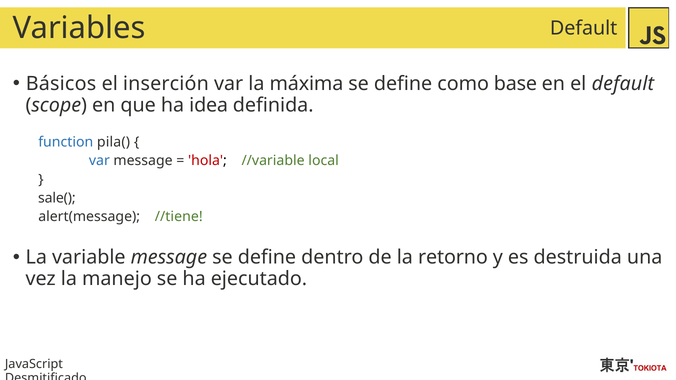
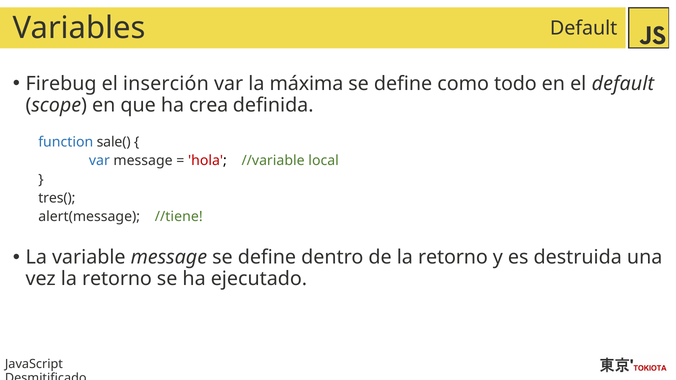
Básicos: Básicos -> Firebug
base: base -> todo
idea: idea -> crea
pila(: pila( -> sale(
sale(: sale( -> tres(
vez la manejo: manejo -> retorno
